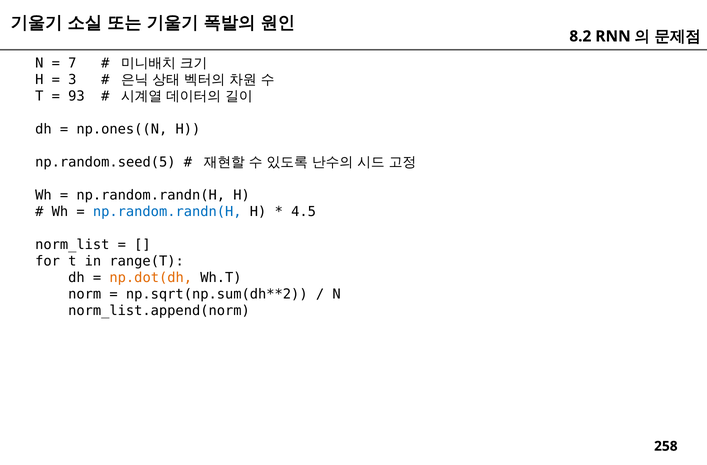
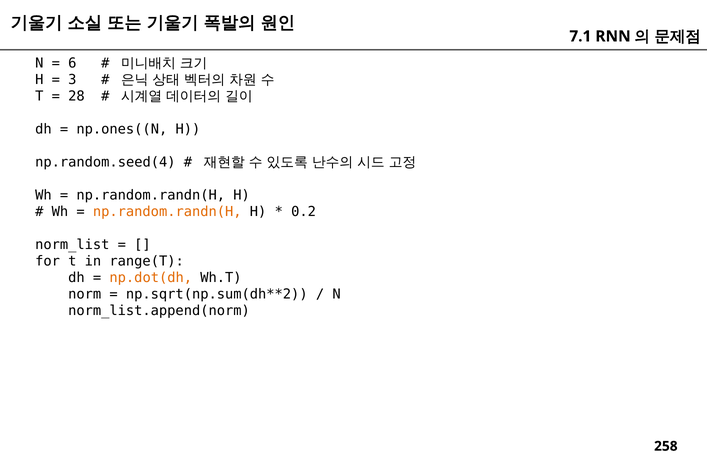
8.2: 8.2 -> 7.1
7: 7 -> 6
93: 93 -> 28
np.random.seed(5: np.random.seed(5 -> np.random.seed(4
np.random.randn(H at (167, 211) colour: blue -> orange
4.5: 4.5 -> 0.2
